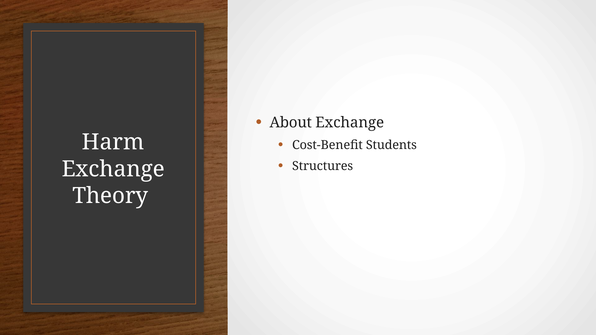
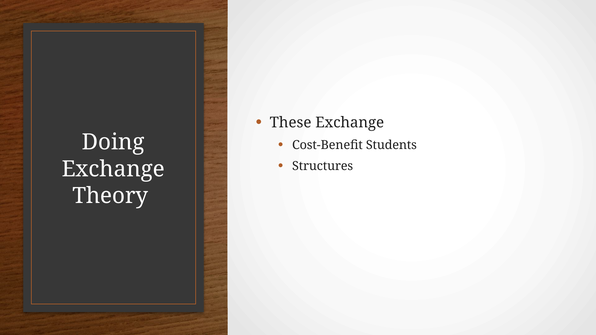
About: About -> These
Harm: Harm -> Doing
